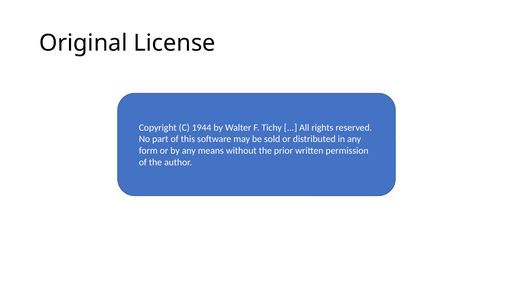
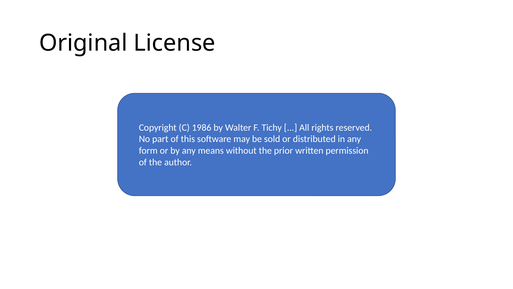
1944: 1944 -> 1986
